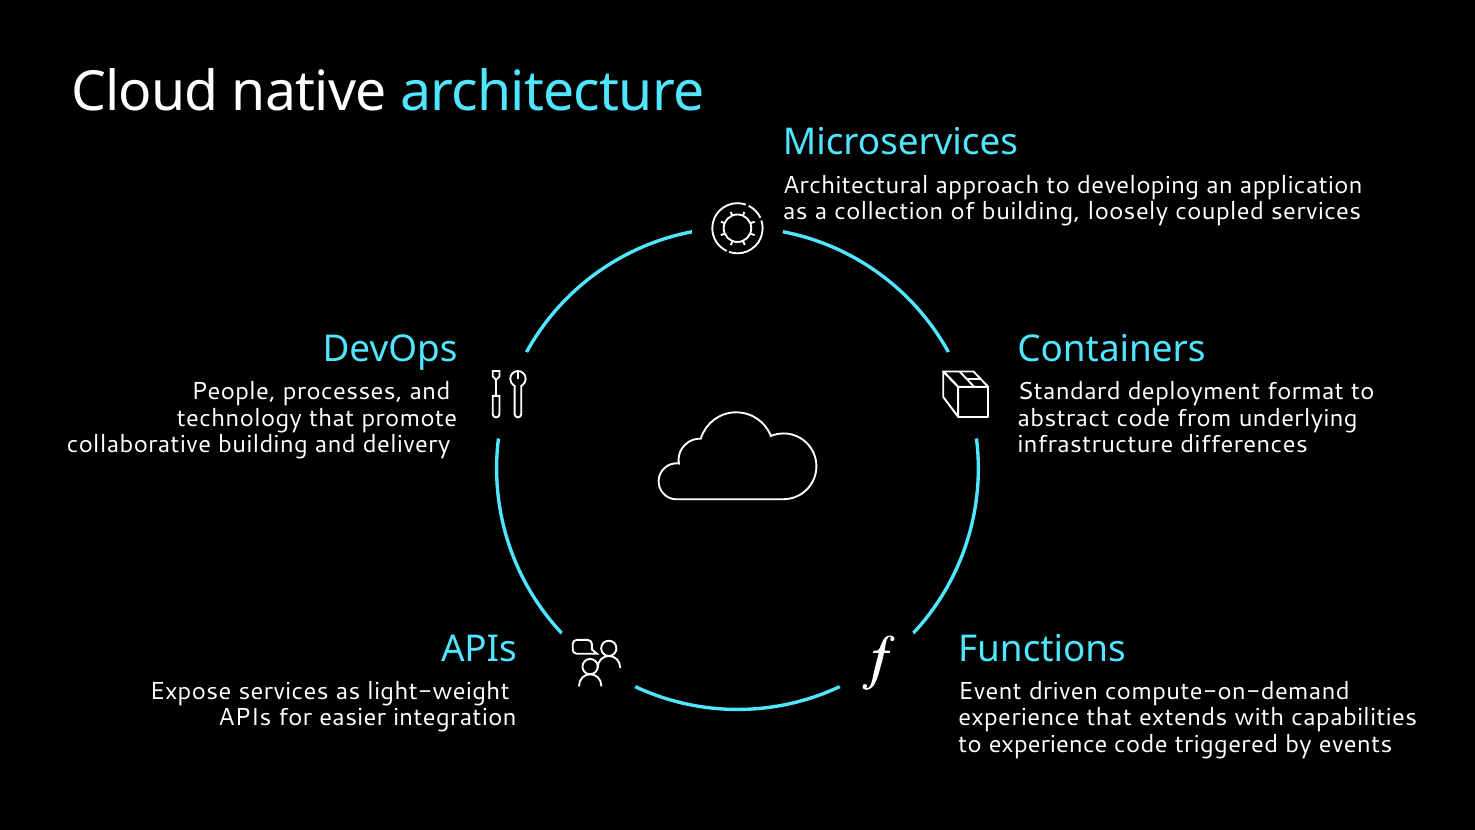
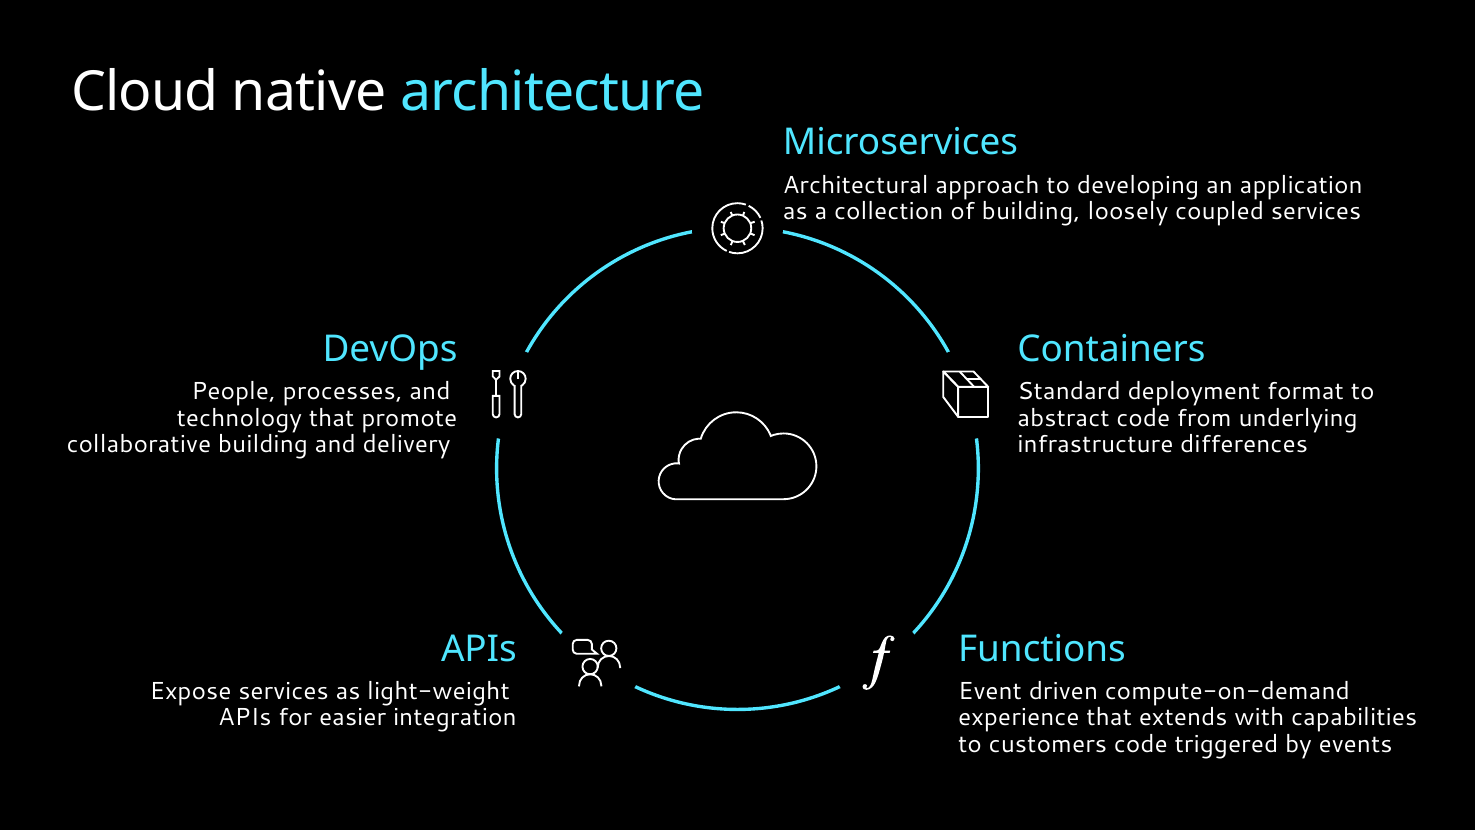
to experience: experience -> customers
